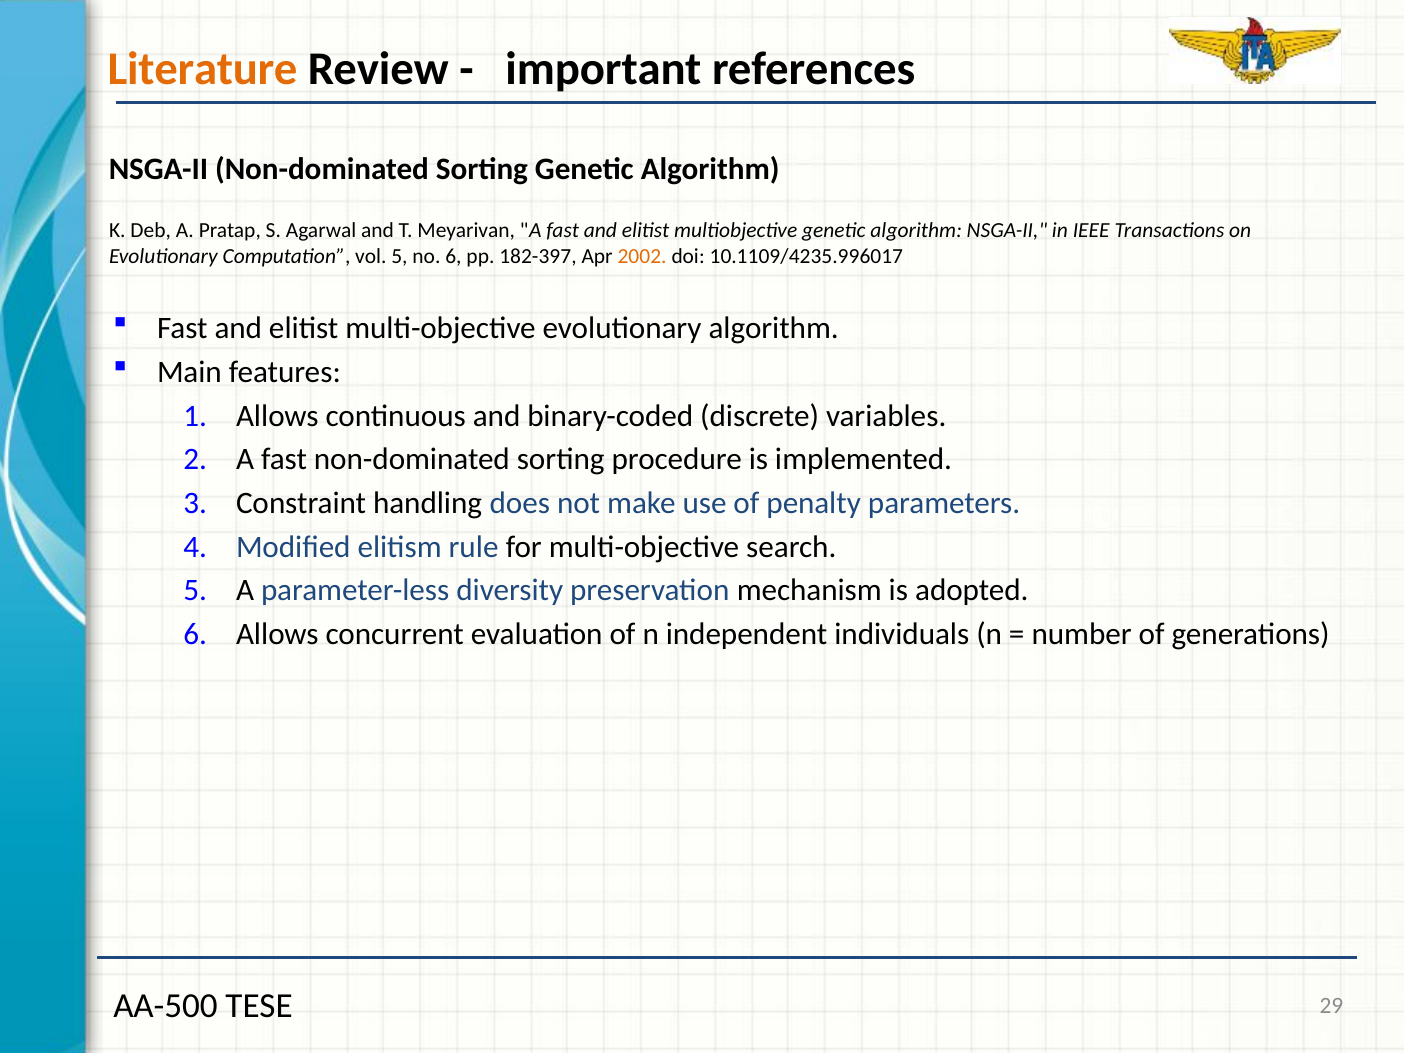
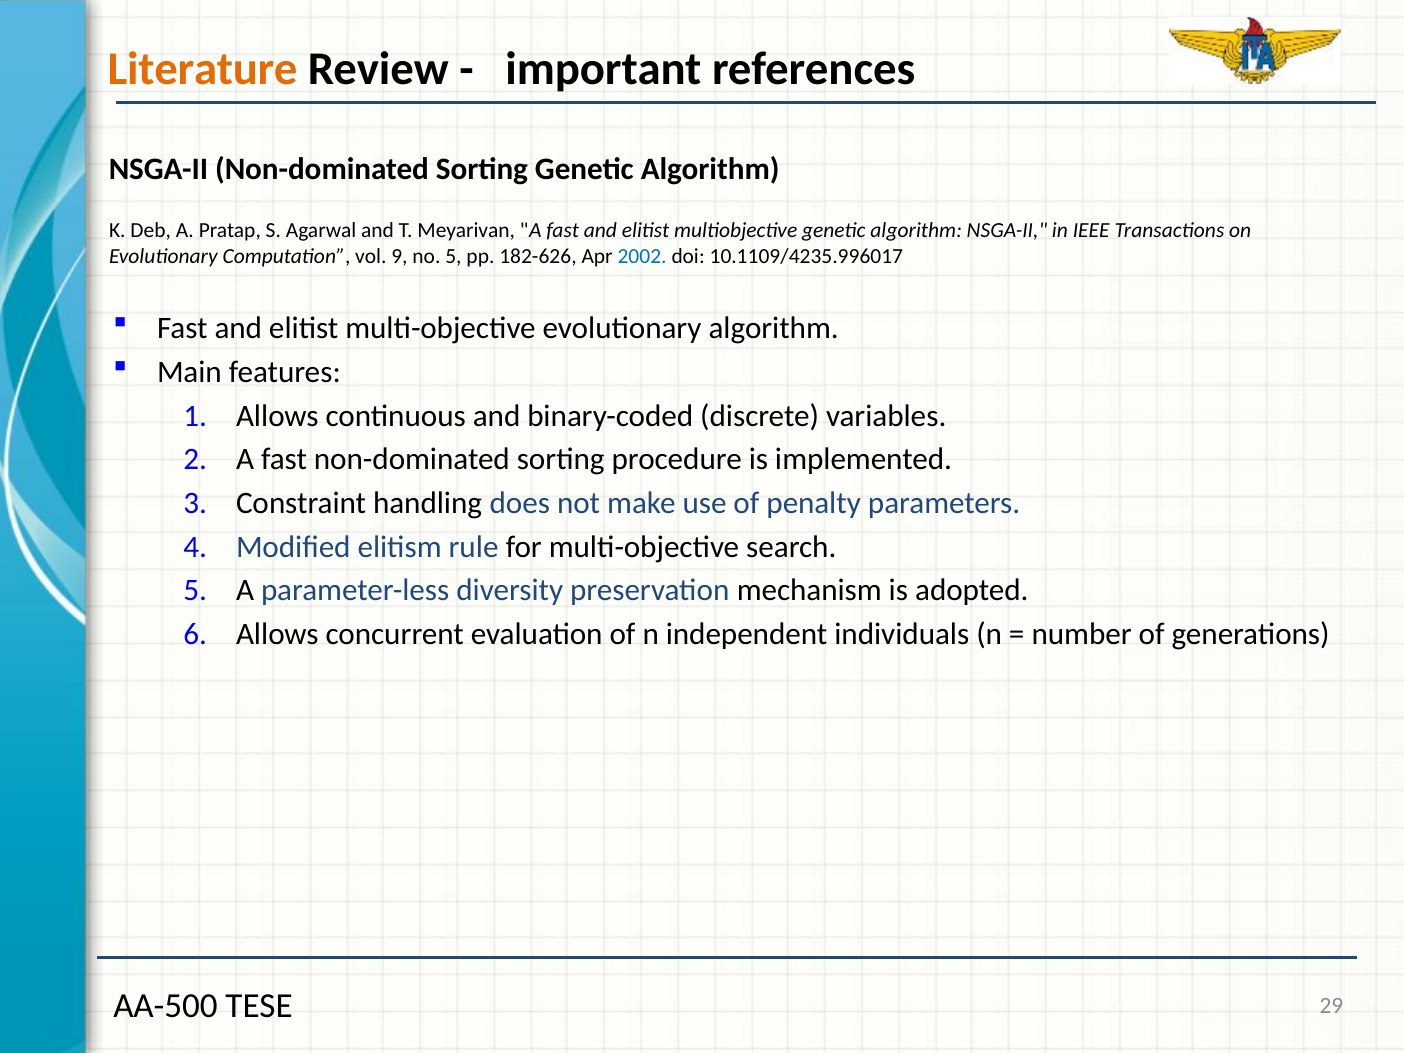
vol 5: 5 -> 9
no 6: 6 -> 5
182-397: 182-397 -> 182-626
2002 colour: orange -> blue
